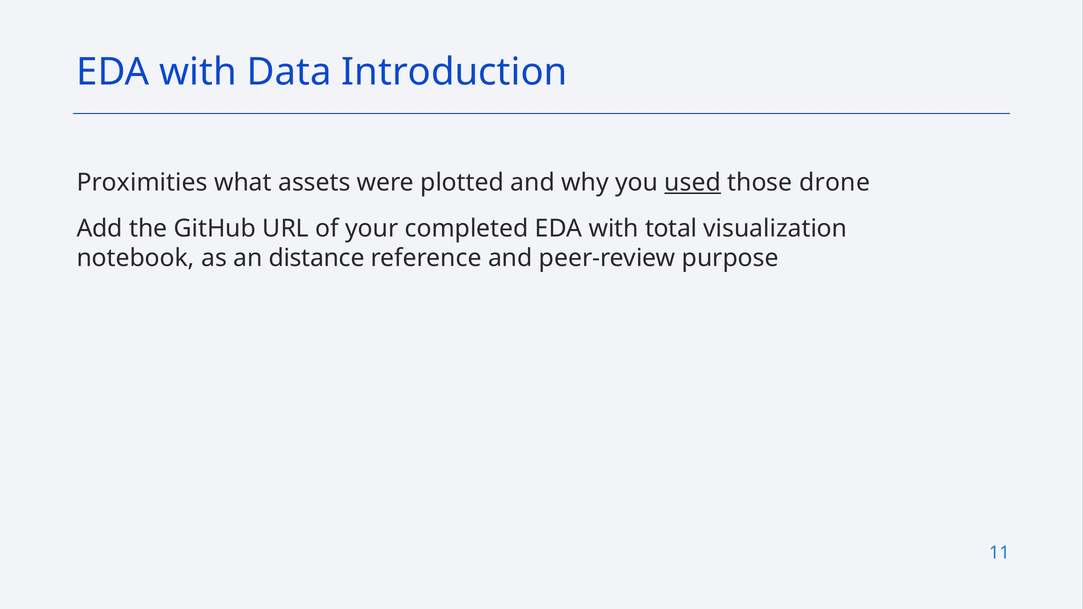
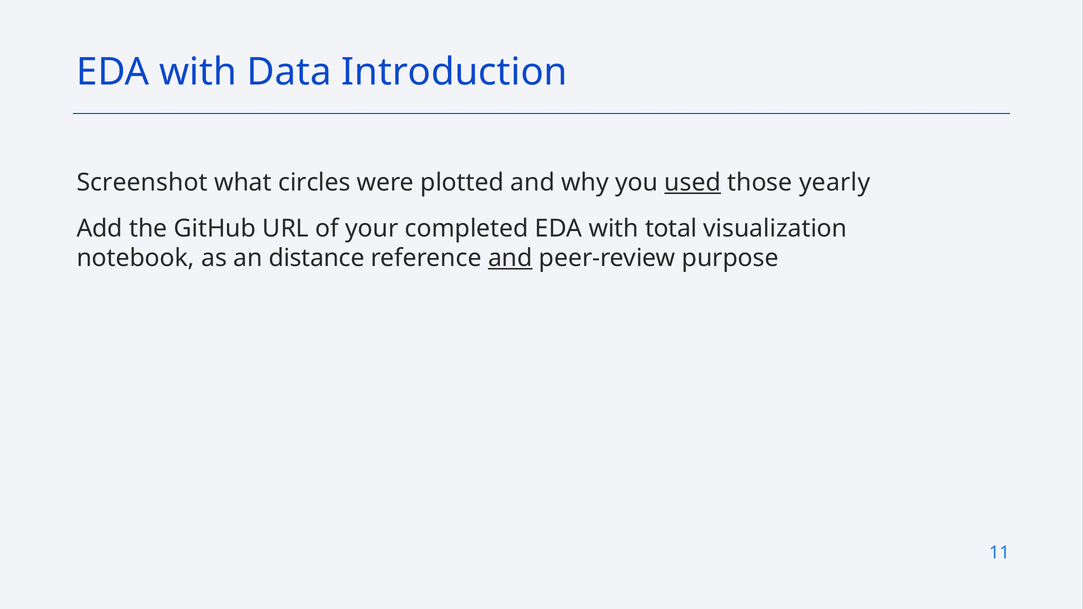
Proximities: Proximities -> Screenshot
assets: assets -> circles
drone: drone -> yearly
and at (510, 258) underline: none -> present
